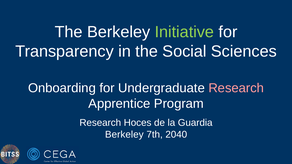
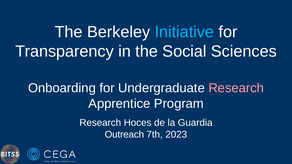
Initiative colour: light green -> light blue
Berkeley at (124, 135): Berkeley -> Outreach
2040: 2040 -> 2023
